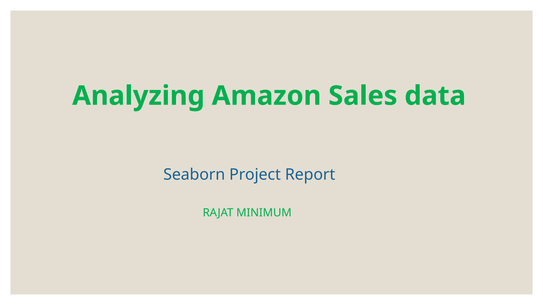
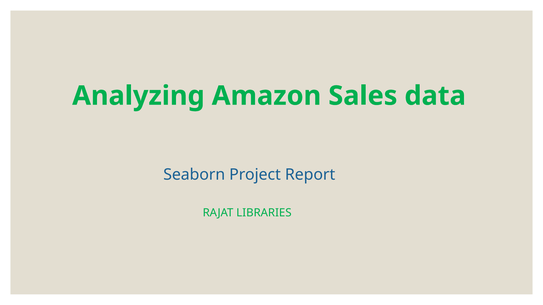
MINIMUM: MINIMUM -> LIBRARIES
